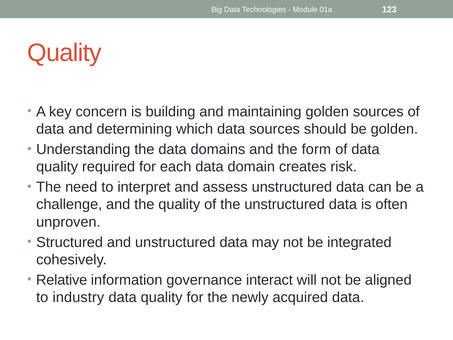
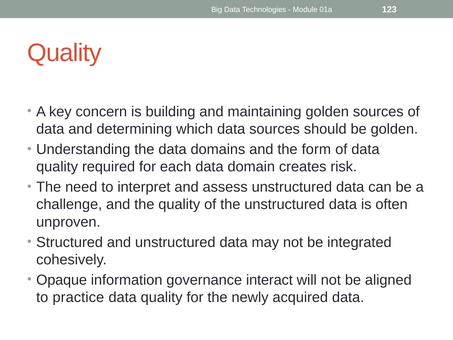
Relative: Relative -> Opaque
industry: industry -> practice
